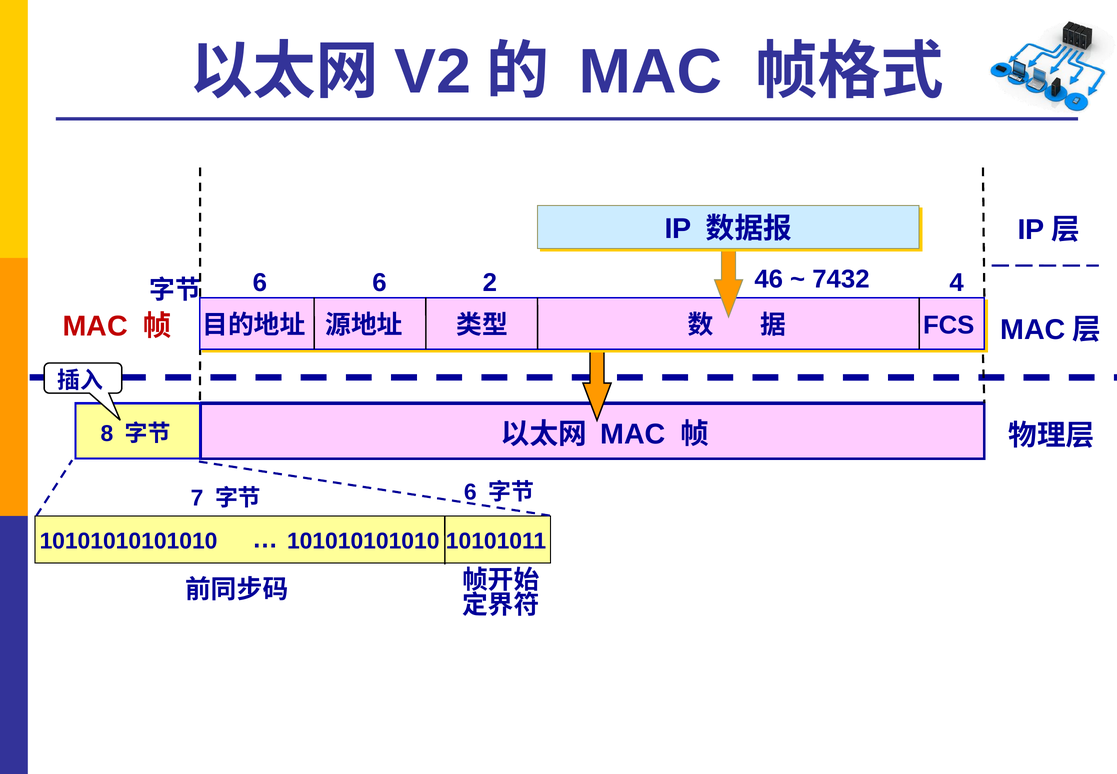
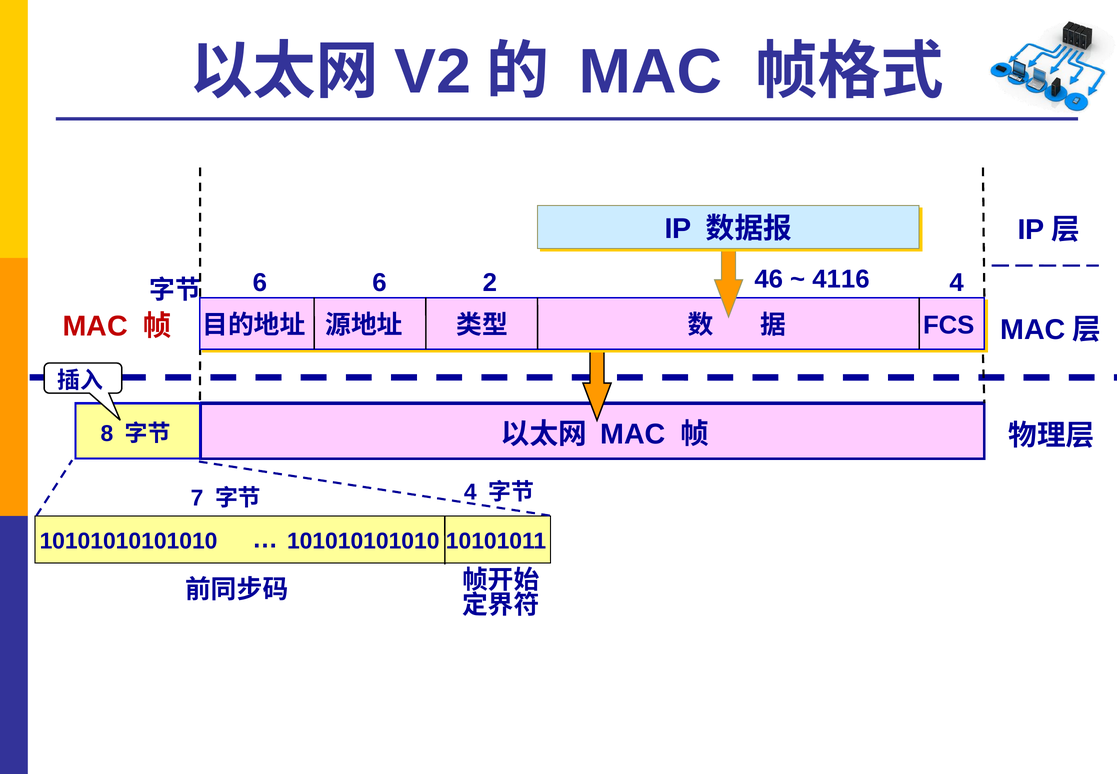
7432: 7432 -> 4116
6 at (470, 492): 6 -> 4
